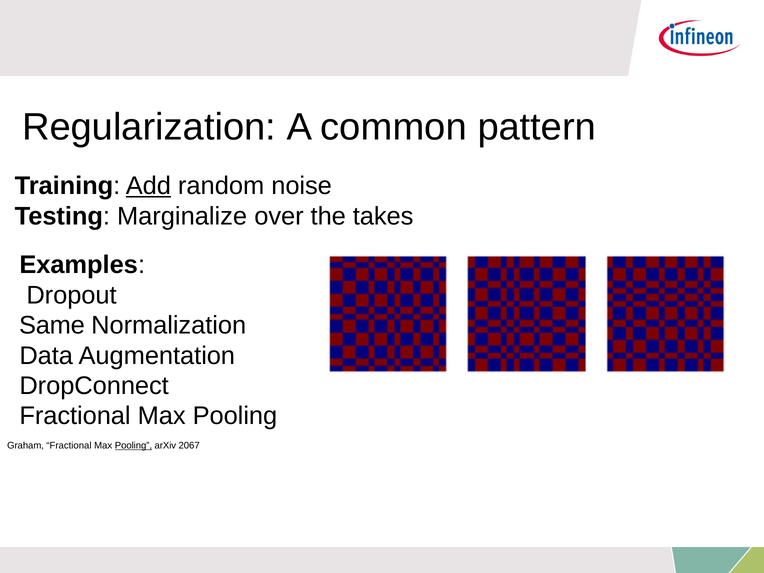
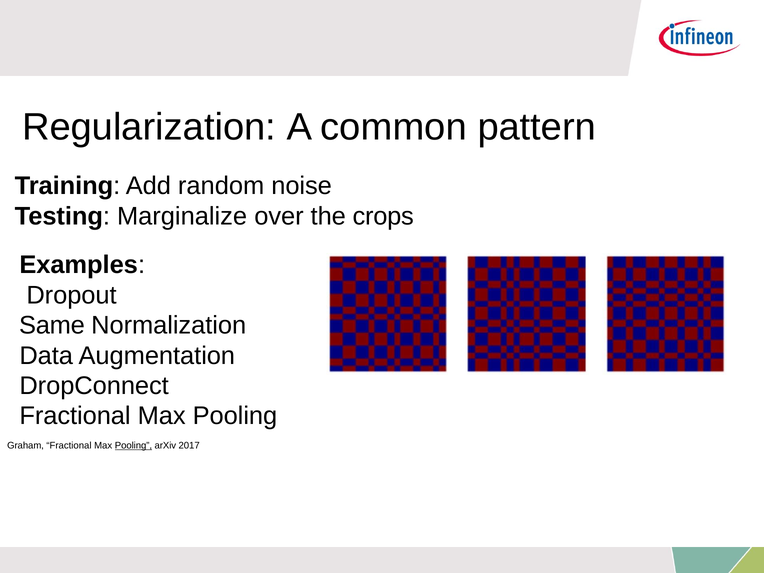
Add underline: present -> none
takes: takes -> crops
arXiv 2067: 2067 -> 2017
